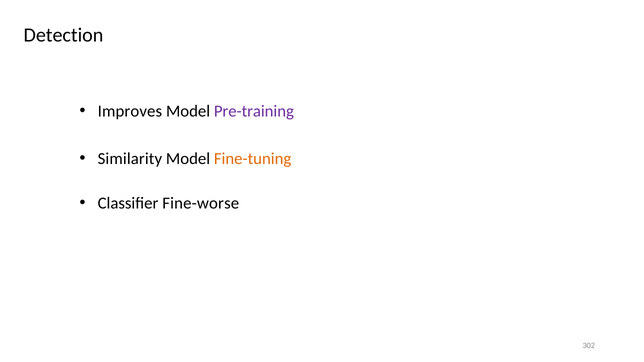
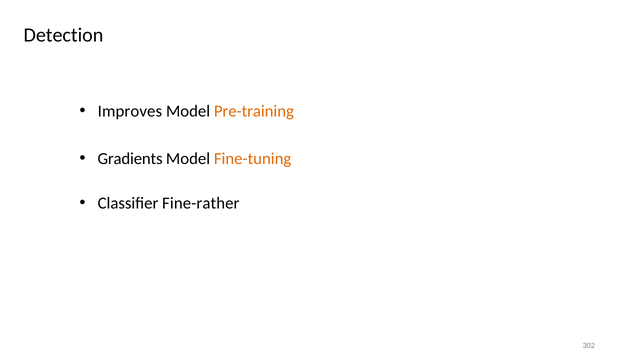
Pre-training colour: purple -> orange
Similarity: Similarity -> Gradients
Fine-worse: Fine-worse -> Fine-rather
